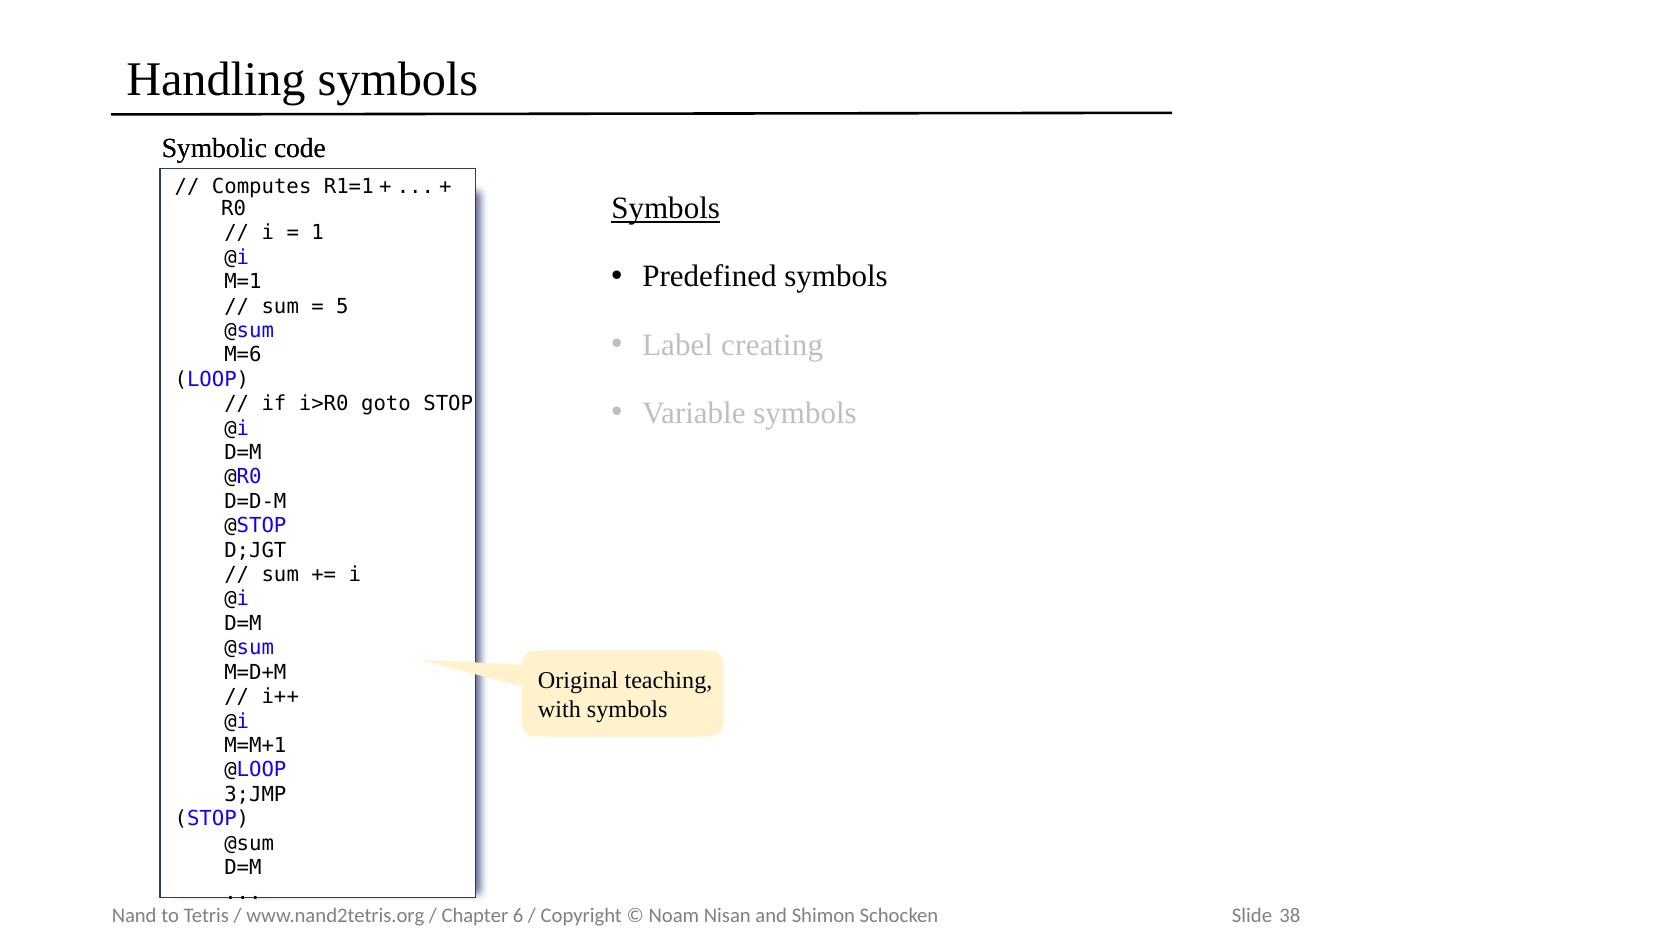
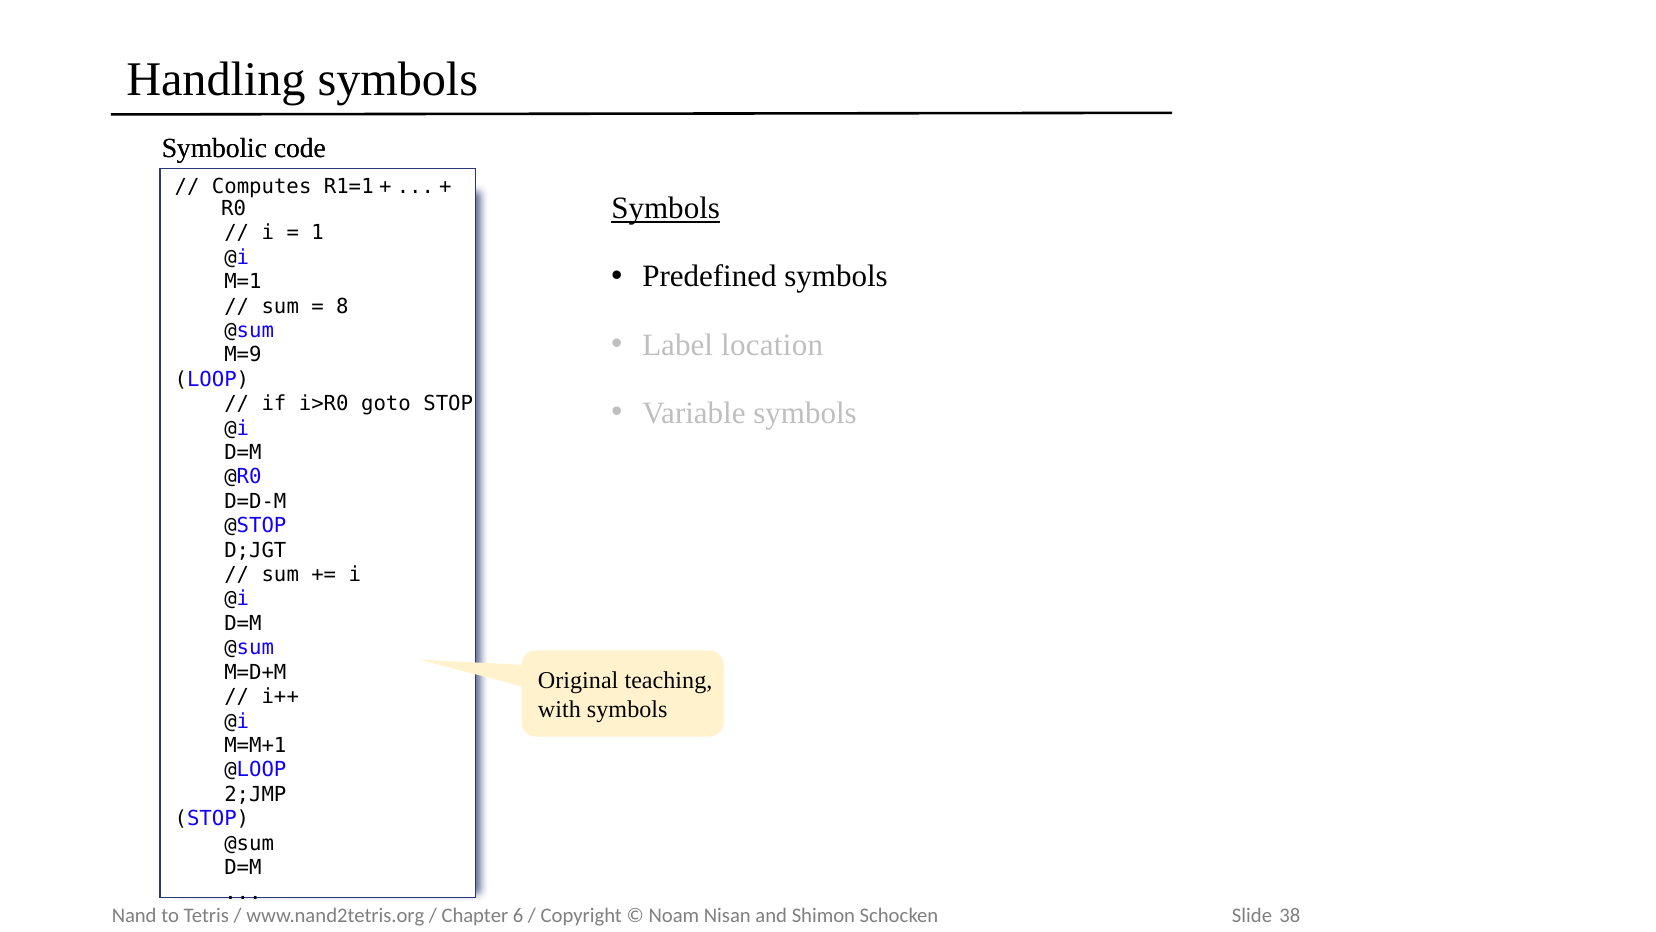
5: 5 -> 8
creating: creating -> location
M=6: M=6 -> M=9
3;JMP: 3;JMP -> 2;JMP
